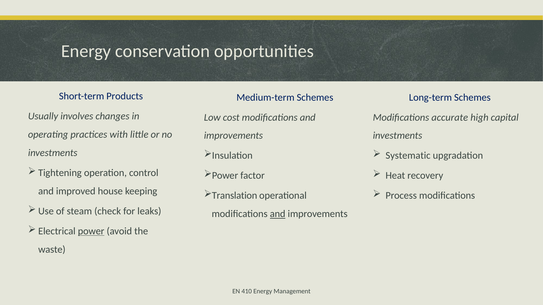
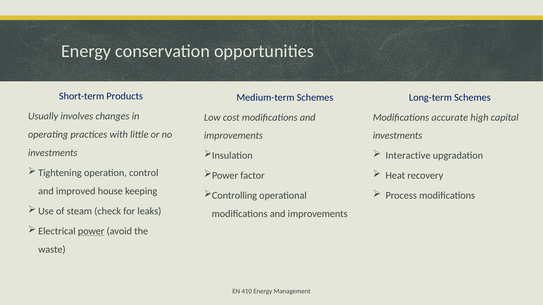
Systematic: Systematic -> Interactive
Translation: Translation -> Controlling
and at (278, 214) underline: present -> none
